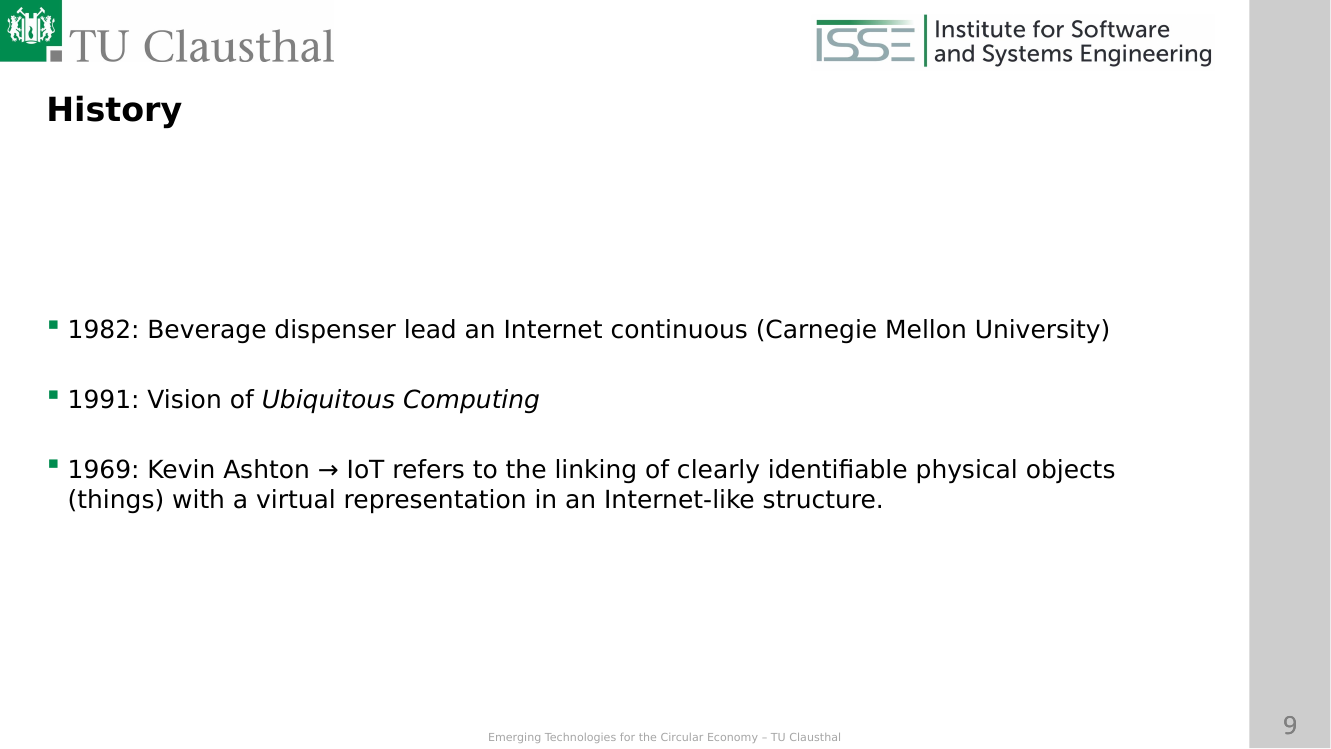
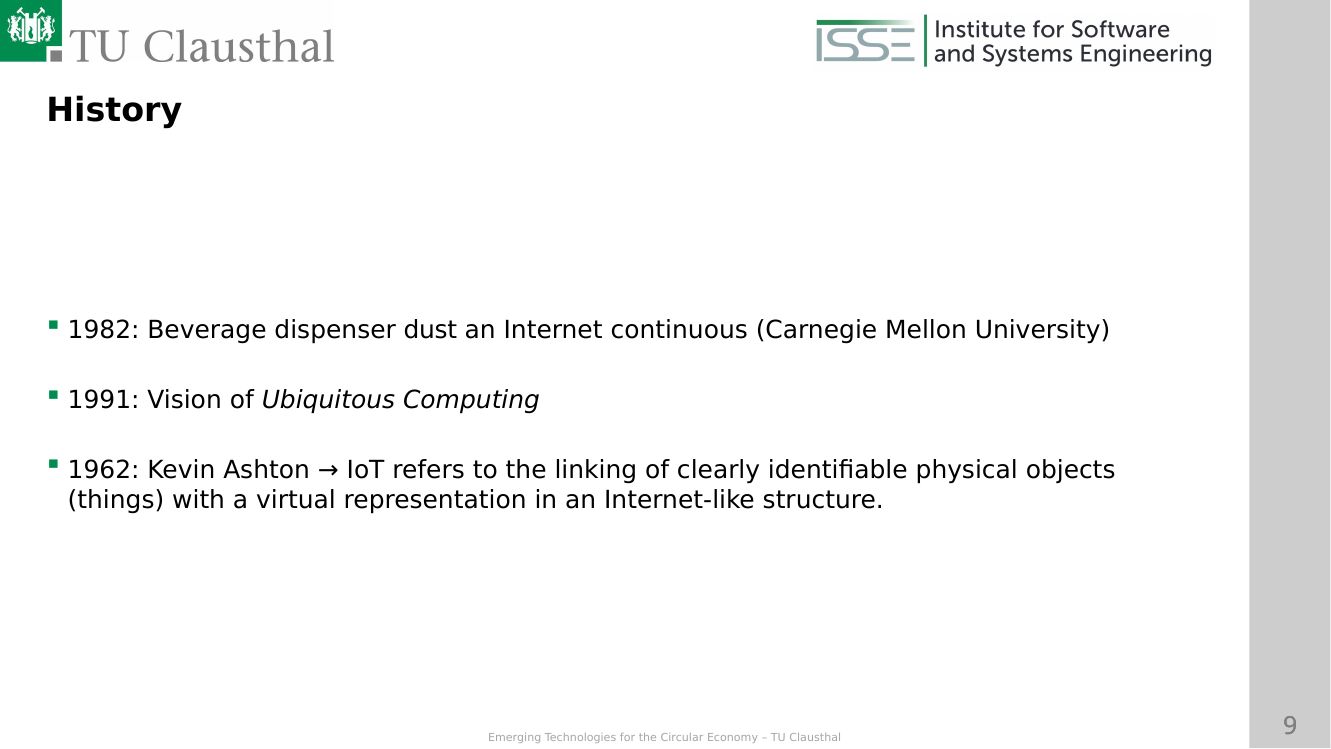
lead: lead -> dust
1969: 1969 -> 1962
